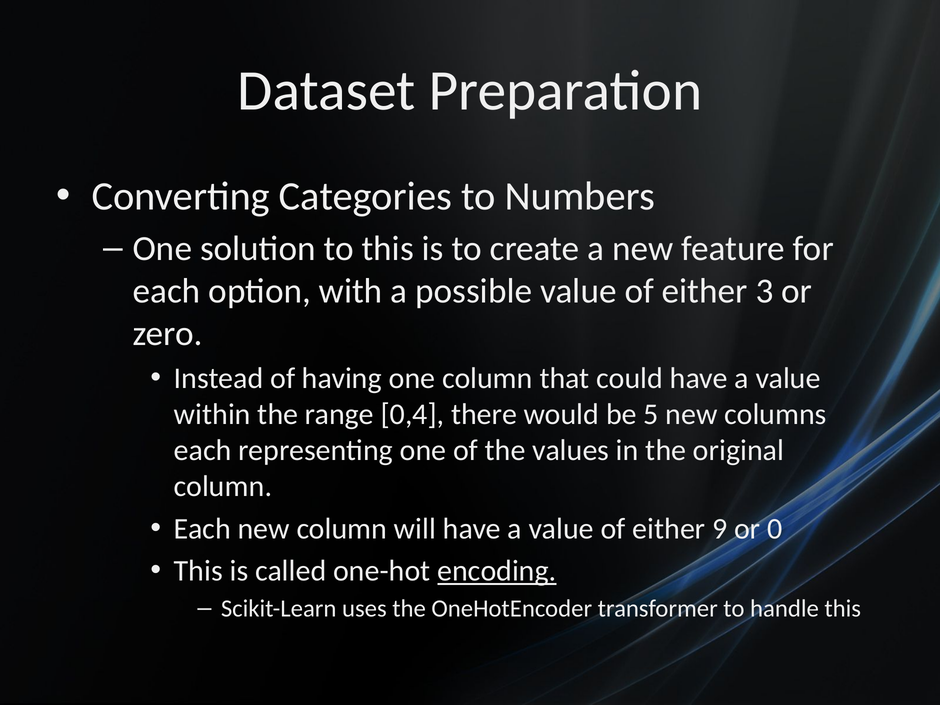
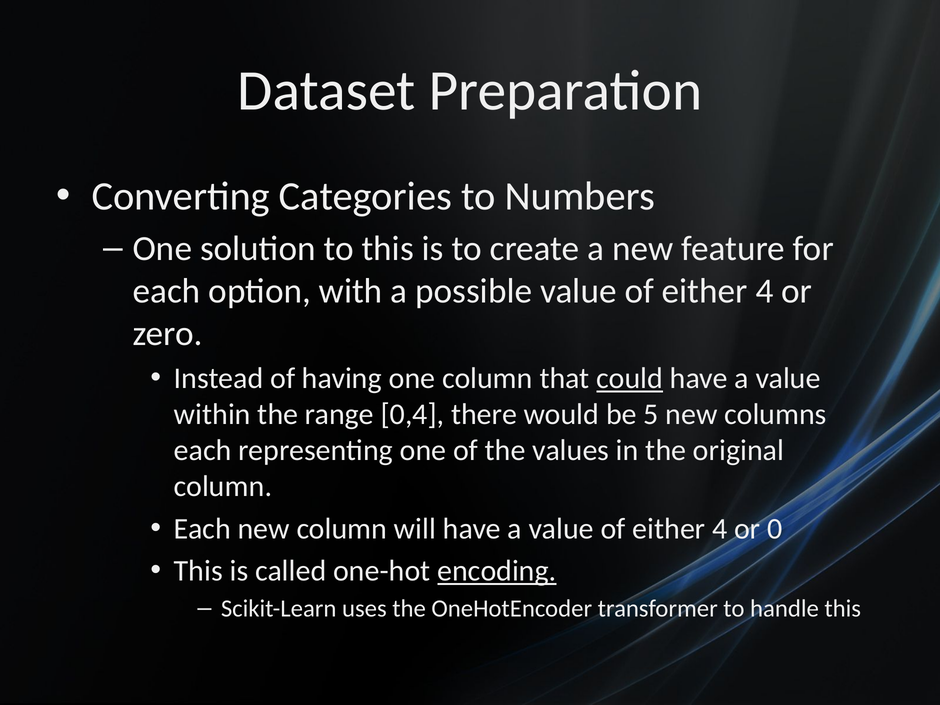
3 at (764, 291): 3 -> 4
could underline: none -> present
9 at (720, 529): 9 -> 4
